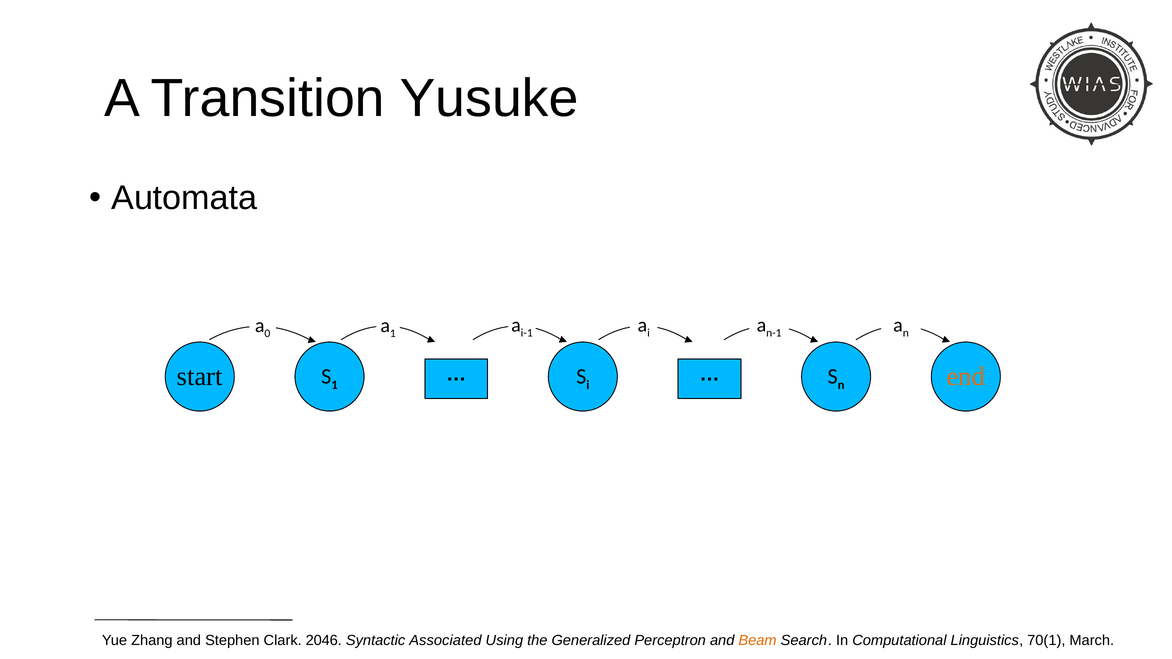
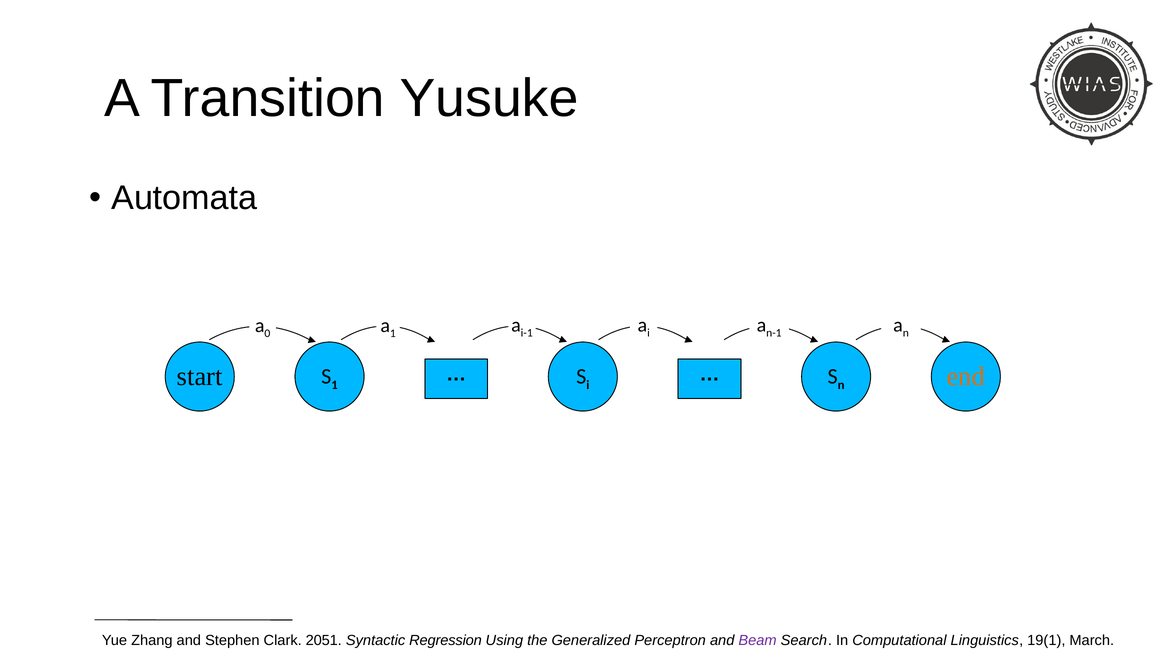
2046: 2046 -> 2051
Associated: Associated -> Regression
Beam colour: orange -> purple
70(1: 70(1 -> 19(1
